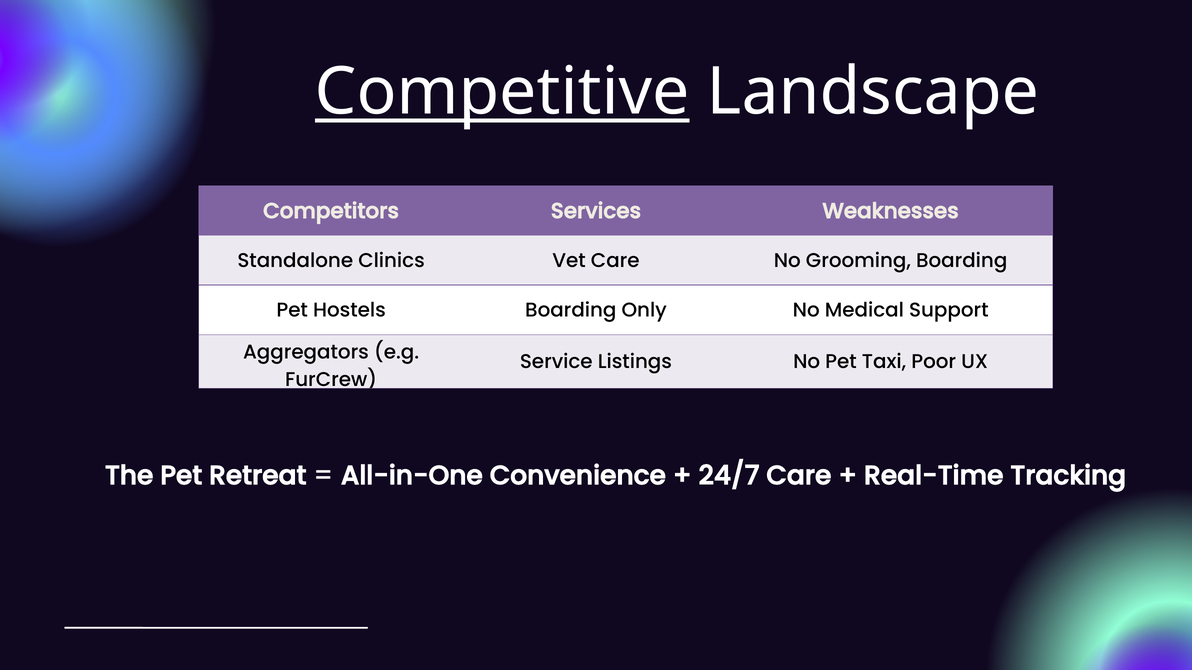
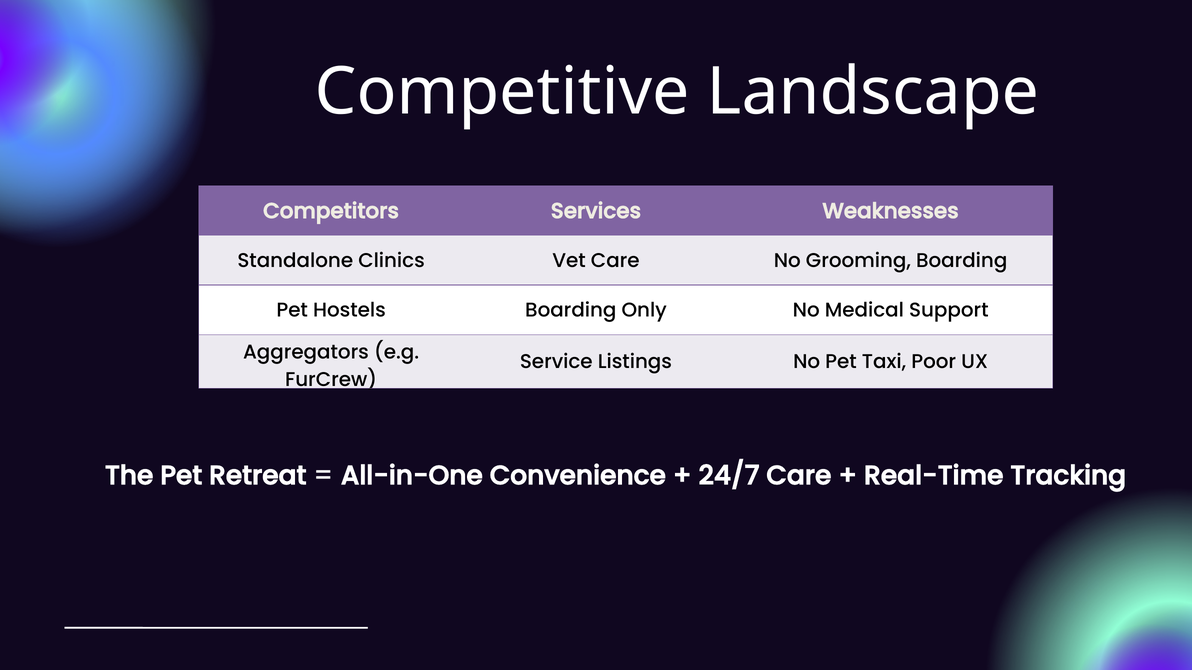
Competitive underline: present -> none
